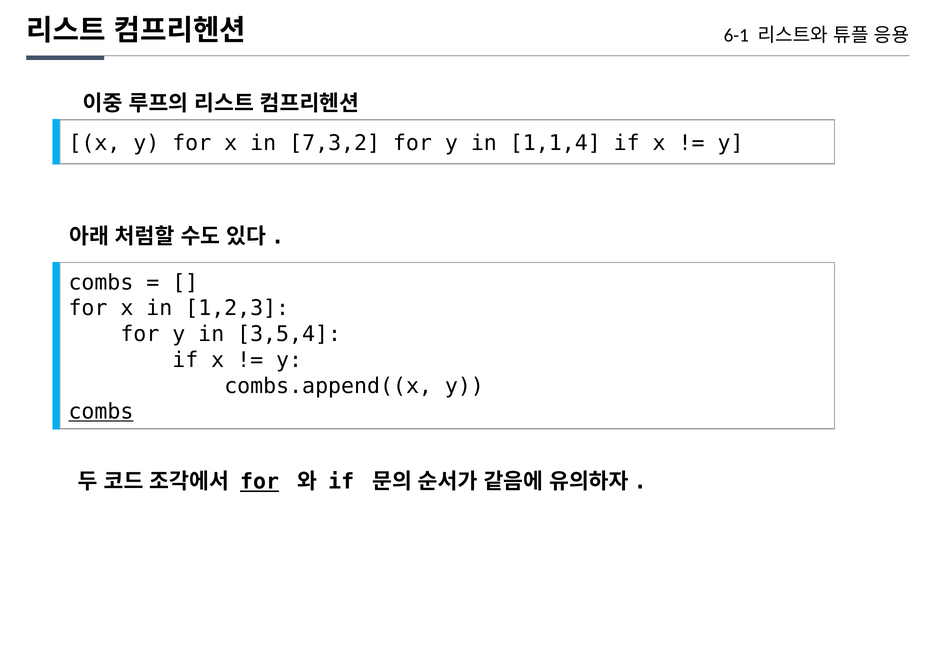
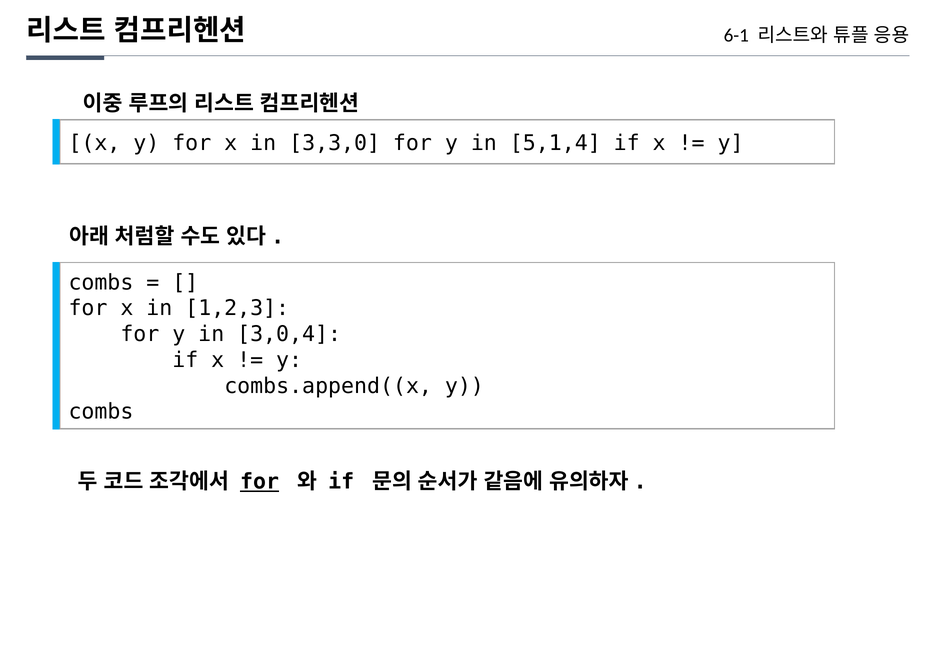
7,3,2: 7,3,2 -> 3,3,0
1,1,4: 1,1,4 -> 5,1,4
3,5,4: 3,5,4 -> 3,0,4
combs at (101, 412) underline: present -> none
